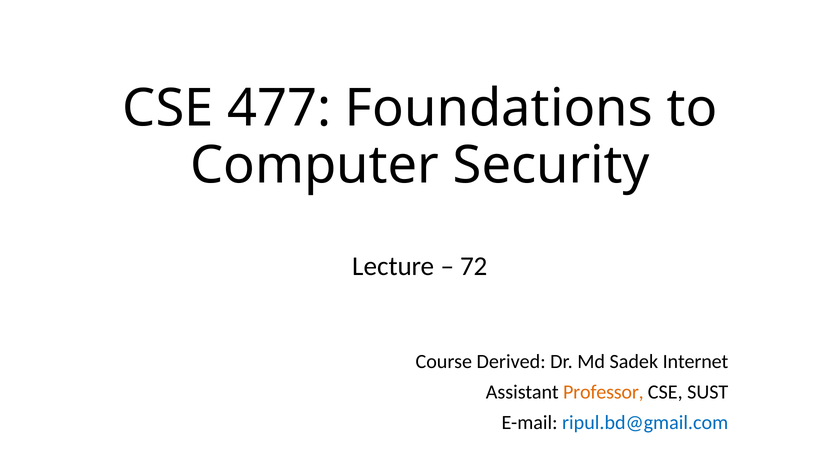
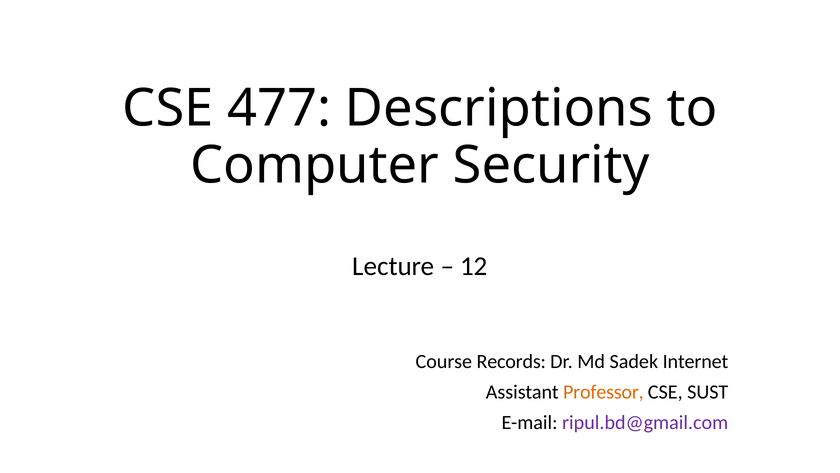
Foundations: Foundations -> Descriptions
72: 72 -> 12
Derived: Derived -> Records
ripul.bd@gmail.com colour: blue -> purple
